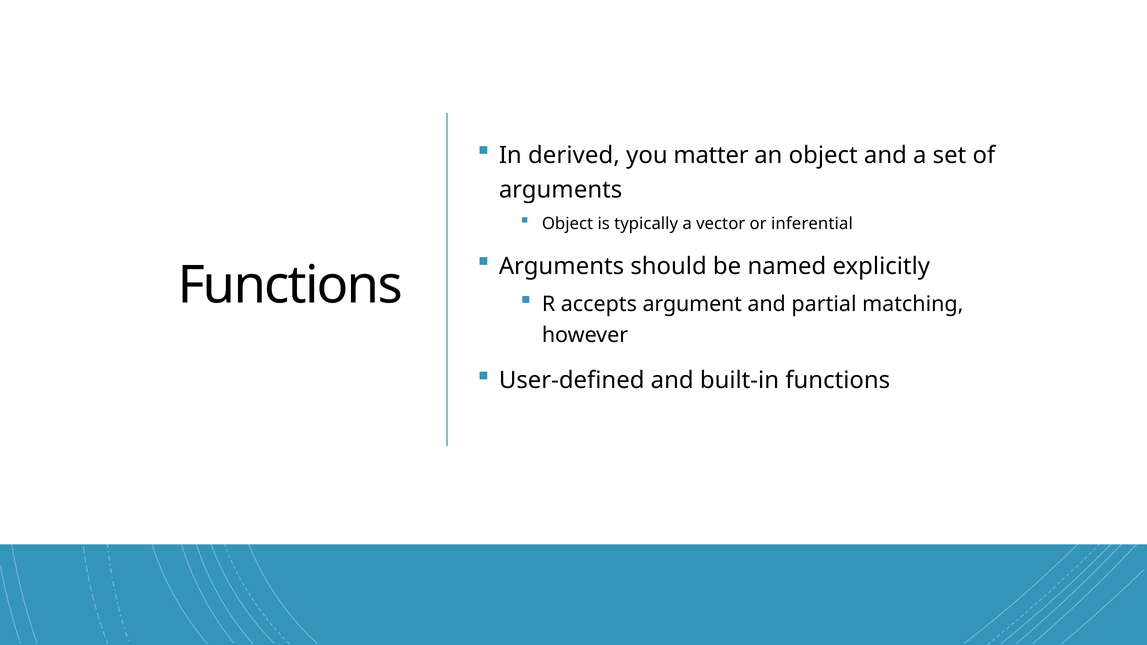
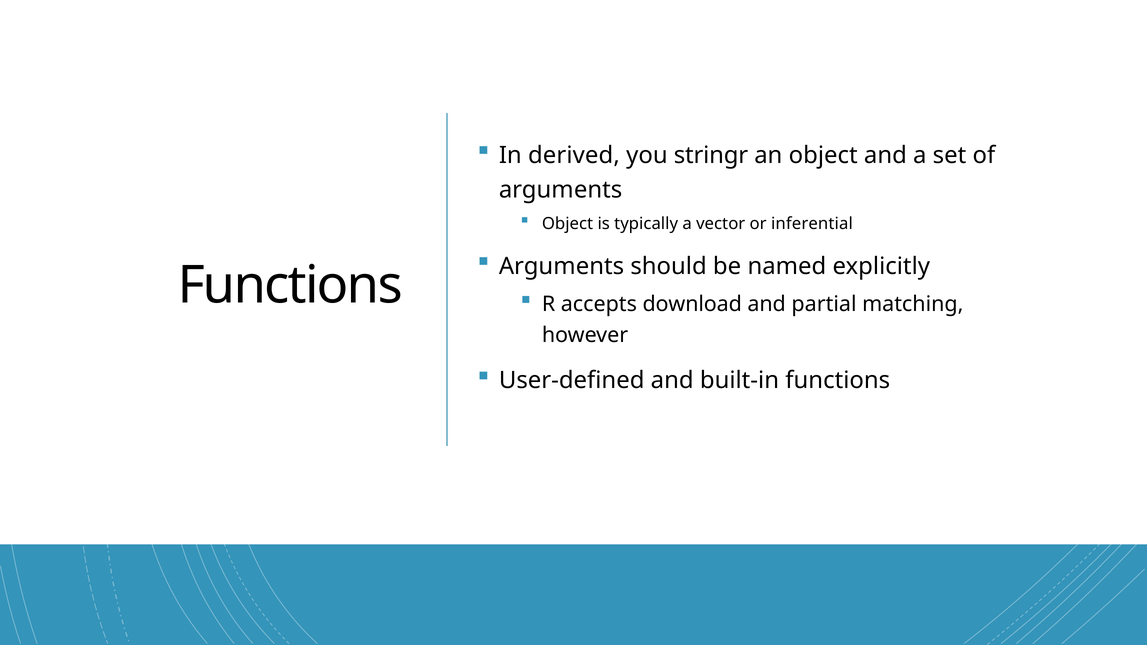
matter: matter -> stringr
argument: argument -> download
